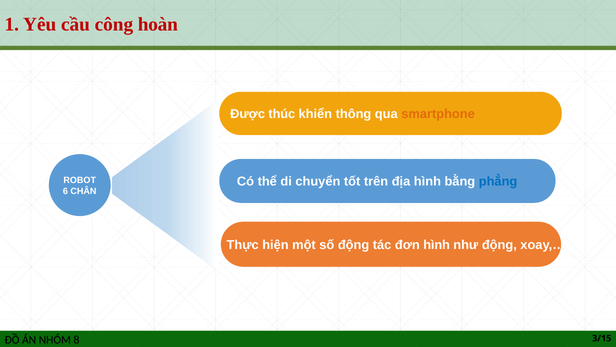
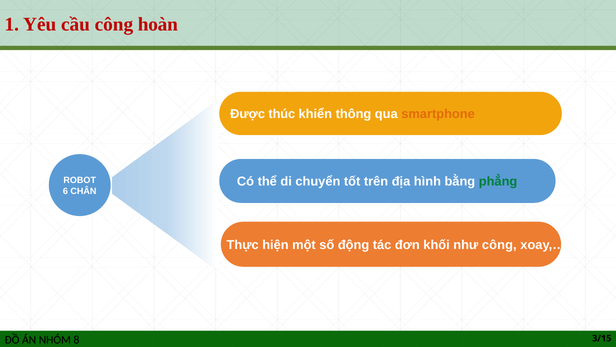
phẳng colour: blue -> green
đơn hình: hình -> khối
như động: động -> công
